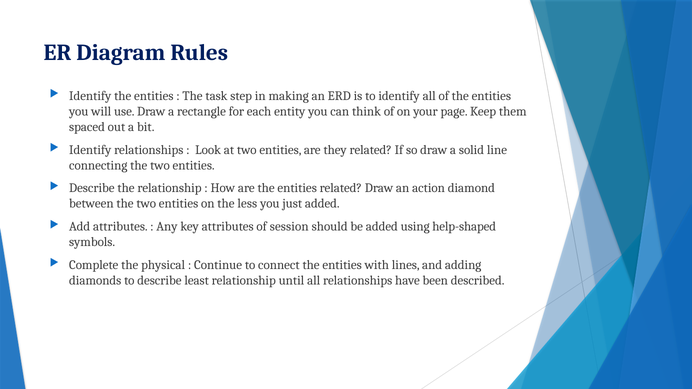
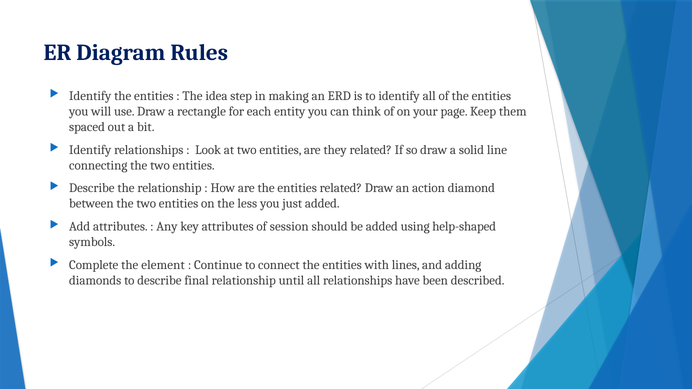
task: task -> idea
physical: physical -> element
least: least -> final
